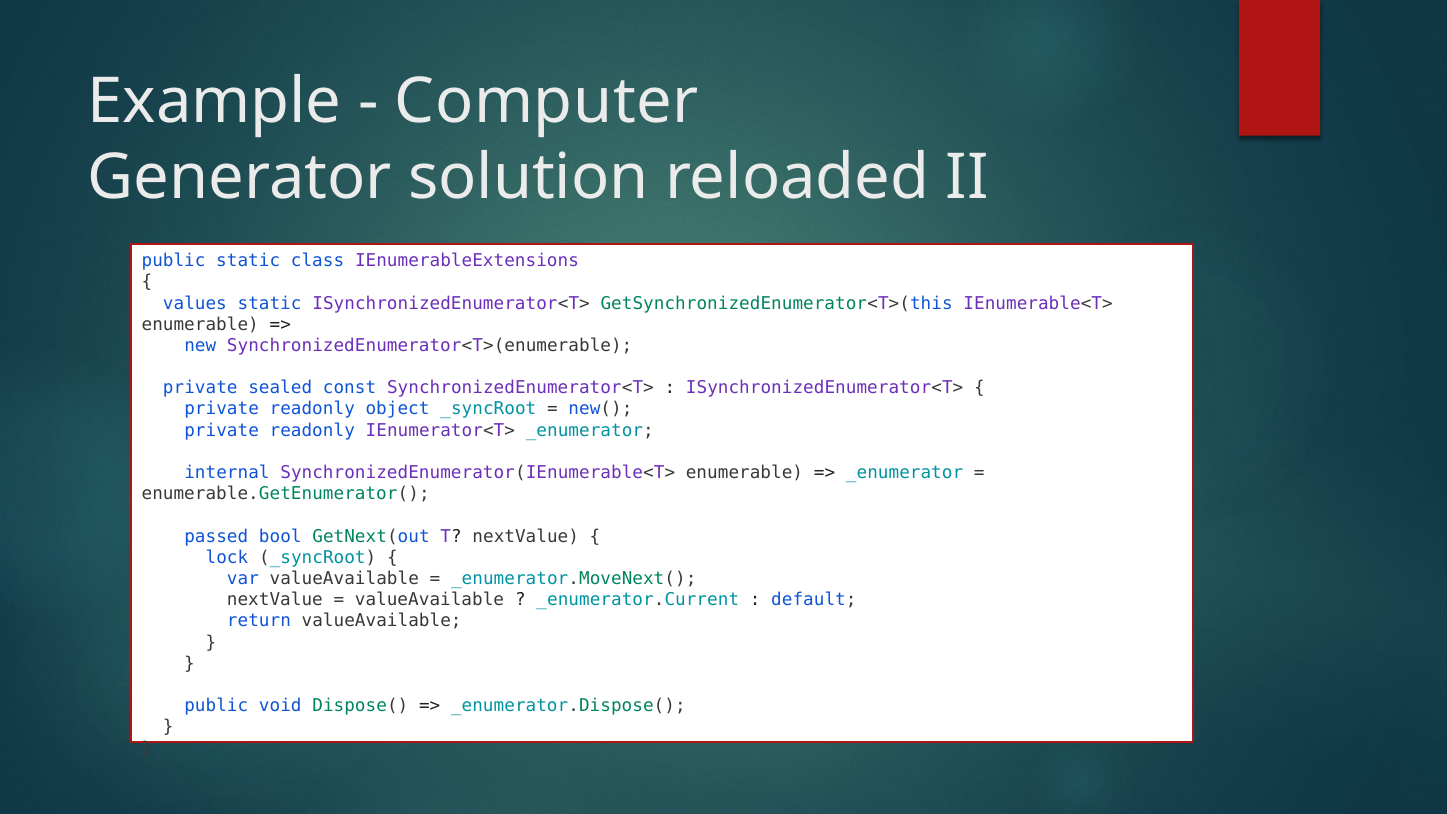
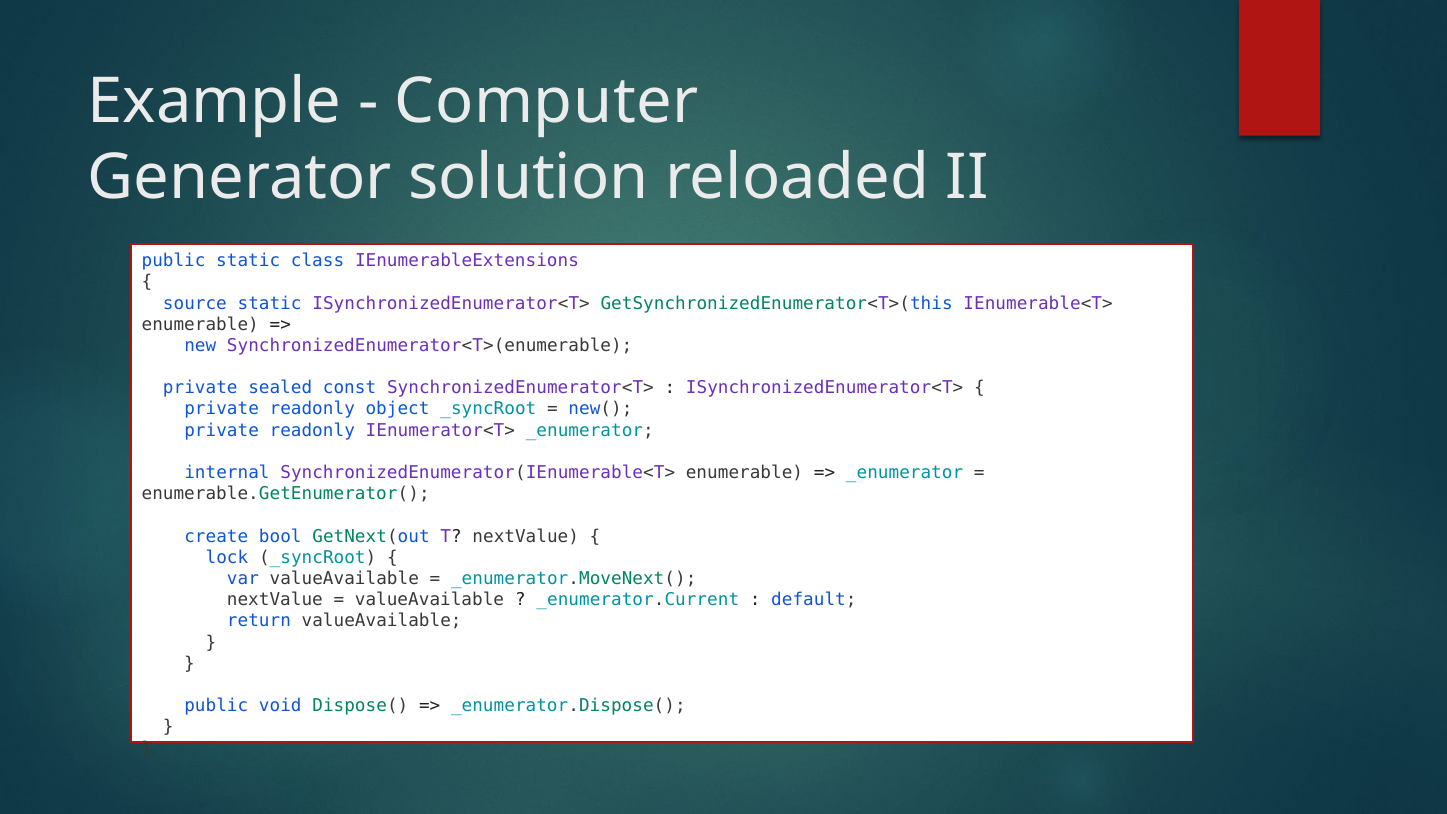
values: values -> source
passed: passed -> create
